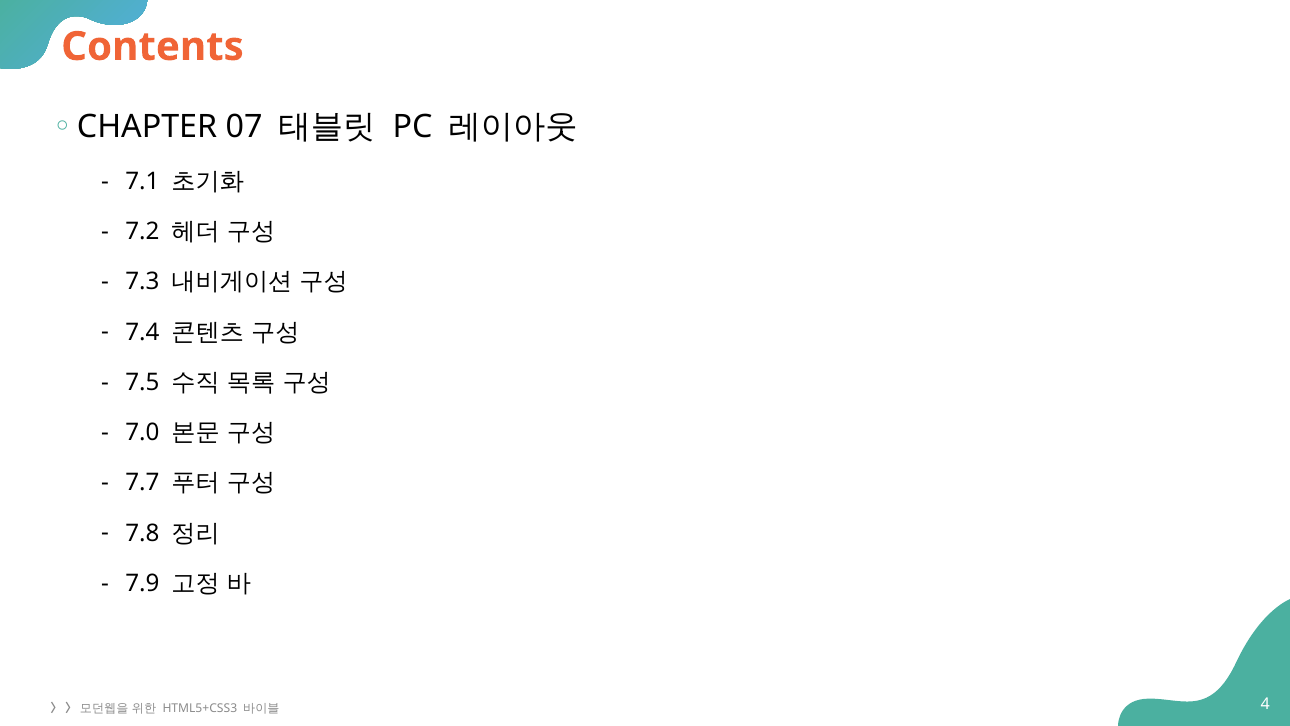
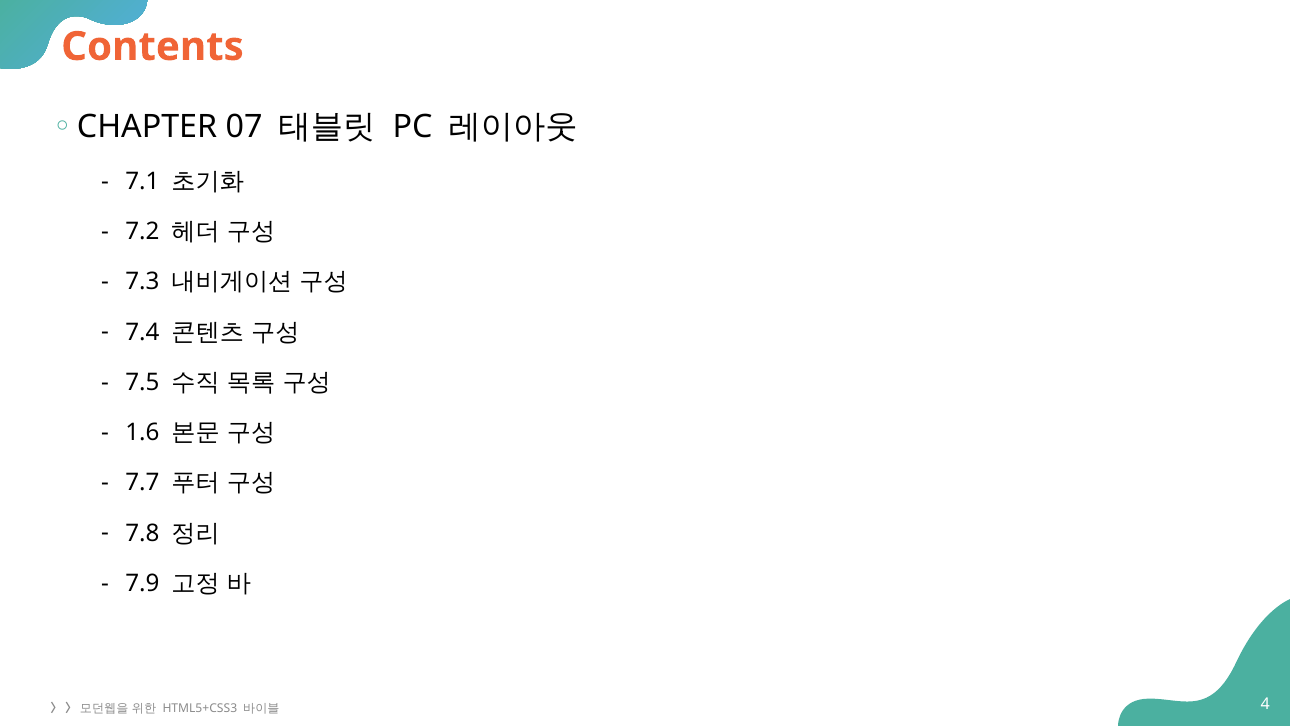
7.0: 7.0 -> 1.6
